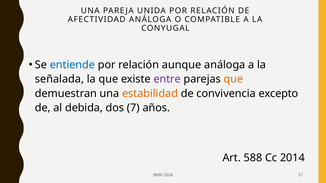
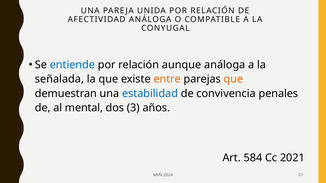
entre colour: purple -> orange
estabilidad colour: orange -> blue
excepto: excepto -> penales
debida: debida -> mental
7: 7 -> 3
588: 588 -> 584
2014: 2014 -> 2021
